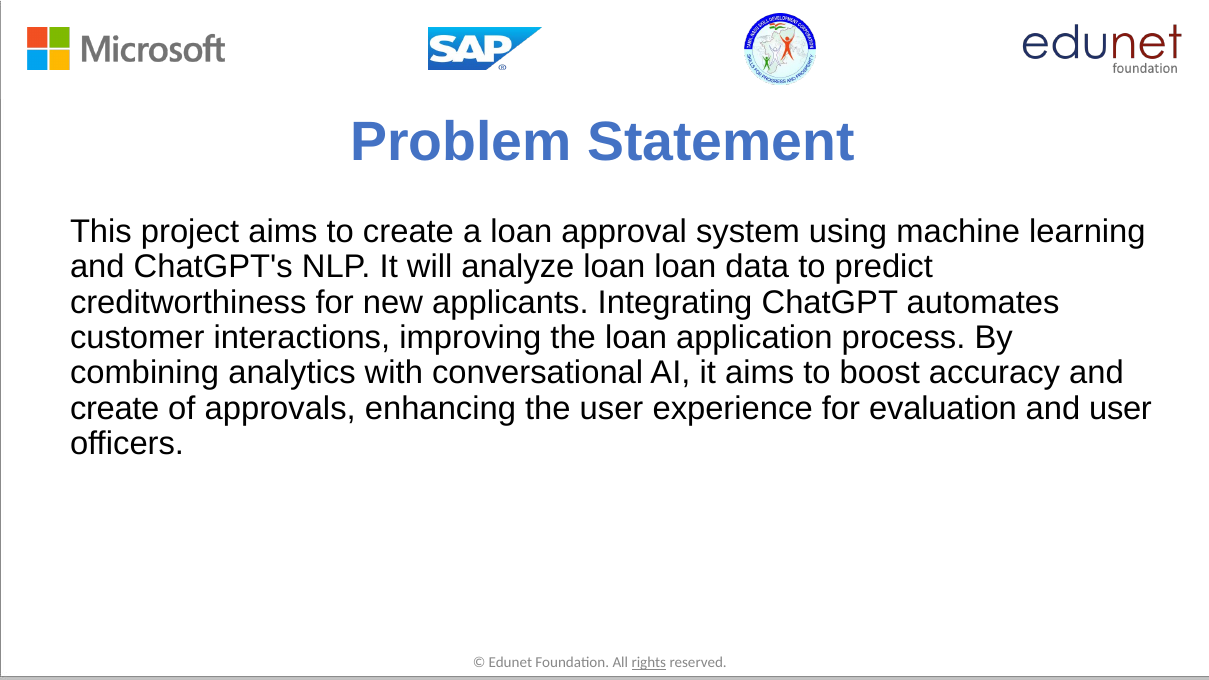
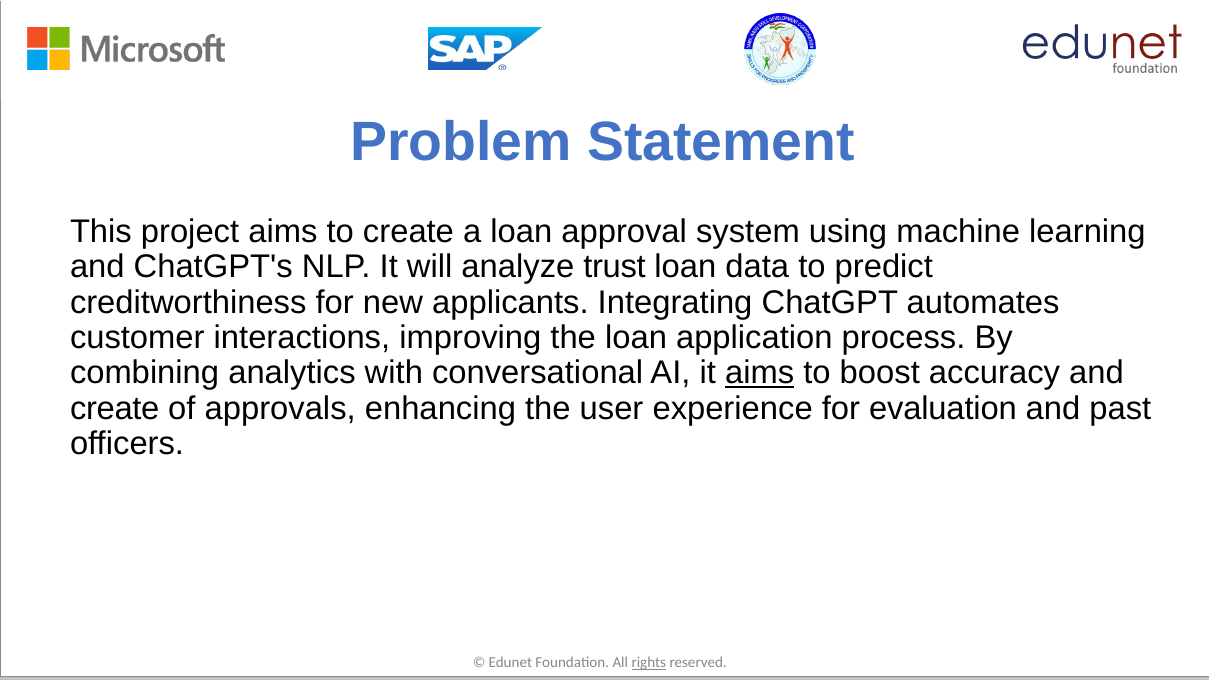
analyze loan: loan -> trust
aims at (760, 373) underline: none -> present
and user: user -> past
